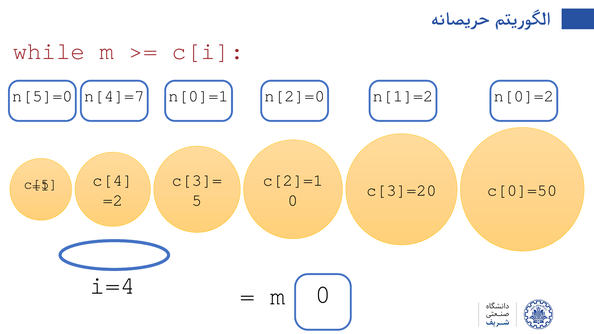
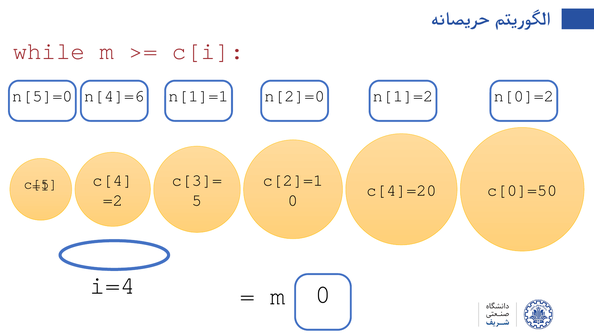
n[4]=7: n[4]=7 -> n[4]=6
n[0]=1: n[0]=1 -> n[1]=1
c[3]=20: c[3]=20 -> c[4]=20
